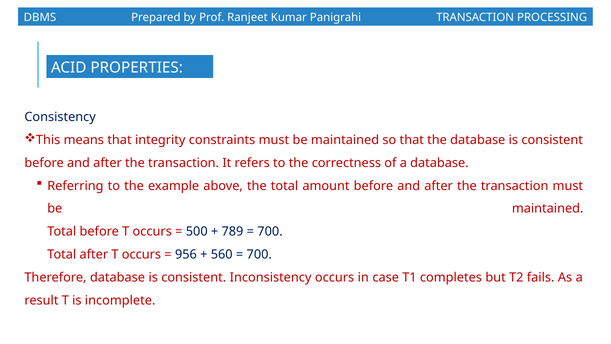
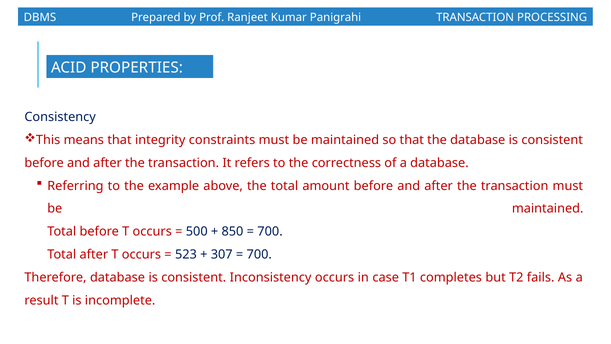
789: 789 -> 850
956: 956 -> 523
560: 560 -> 307
